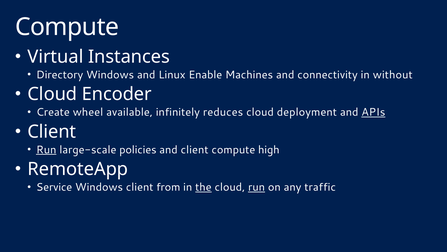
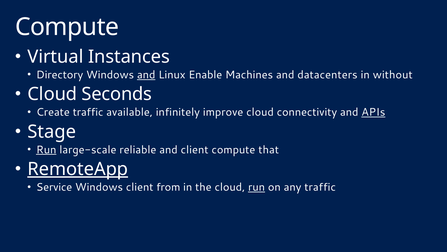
and at (146, 75) underline: none -> present
connectivity: connectivity -> datacenters
Encoder: Encoder -> Seconds
Create wheel: wheel -> traffic
reduces: reduces -> improve
deployment: deployment -> connectivity
Client at (52, 131): Client -> Stage
policies: policies -> reliable
high: high -> that
RemoteApp underline: none -> present
the underline: present -> none
